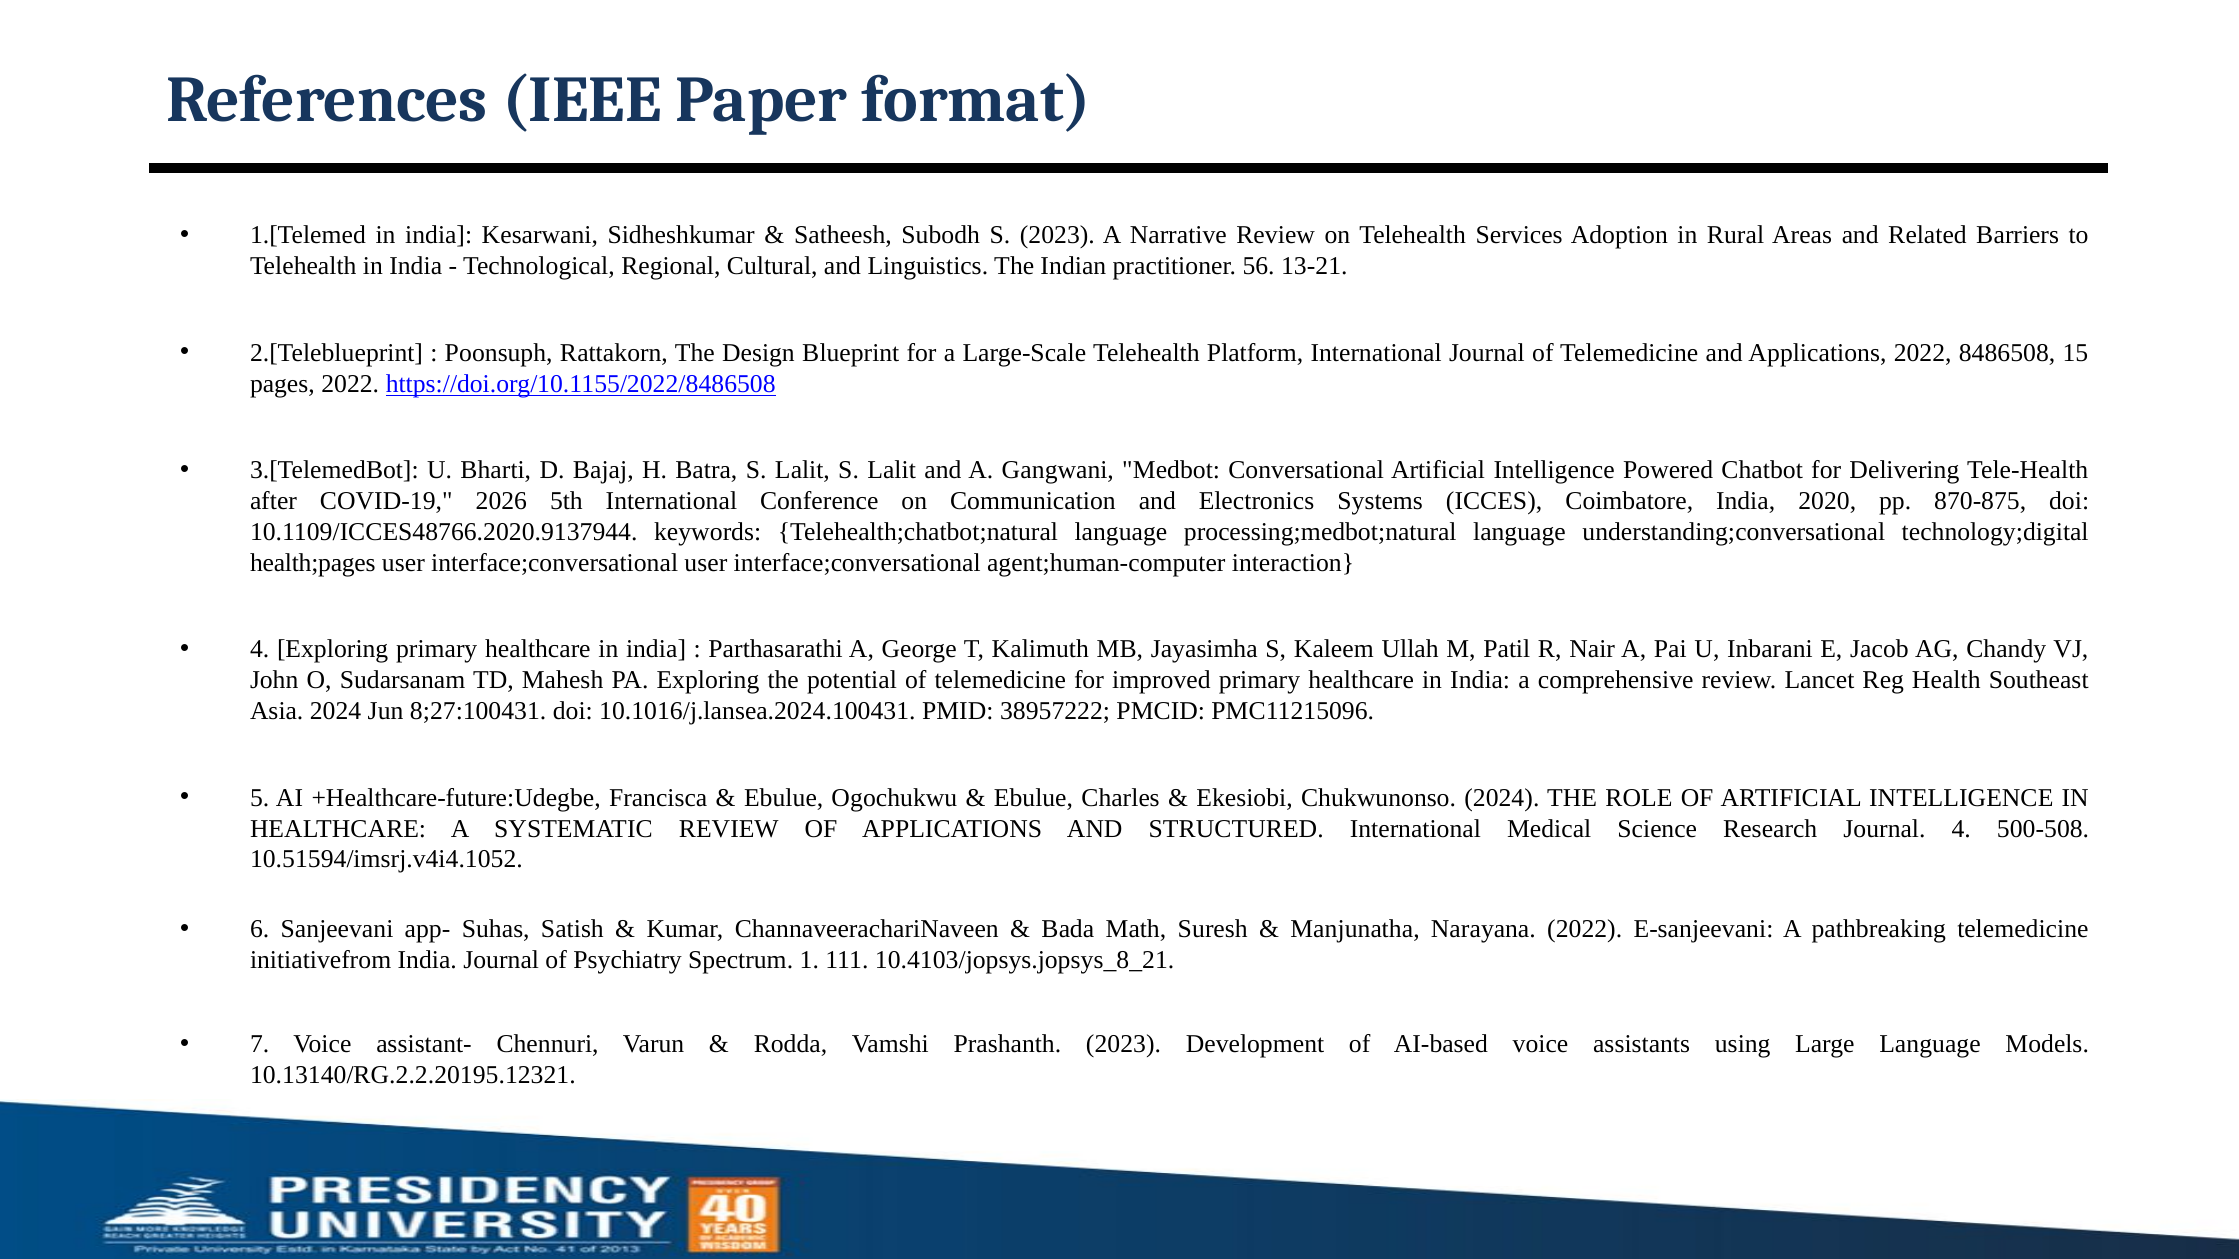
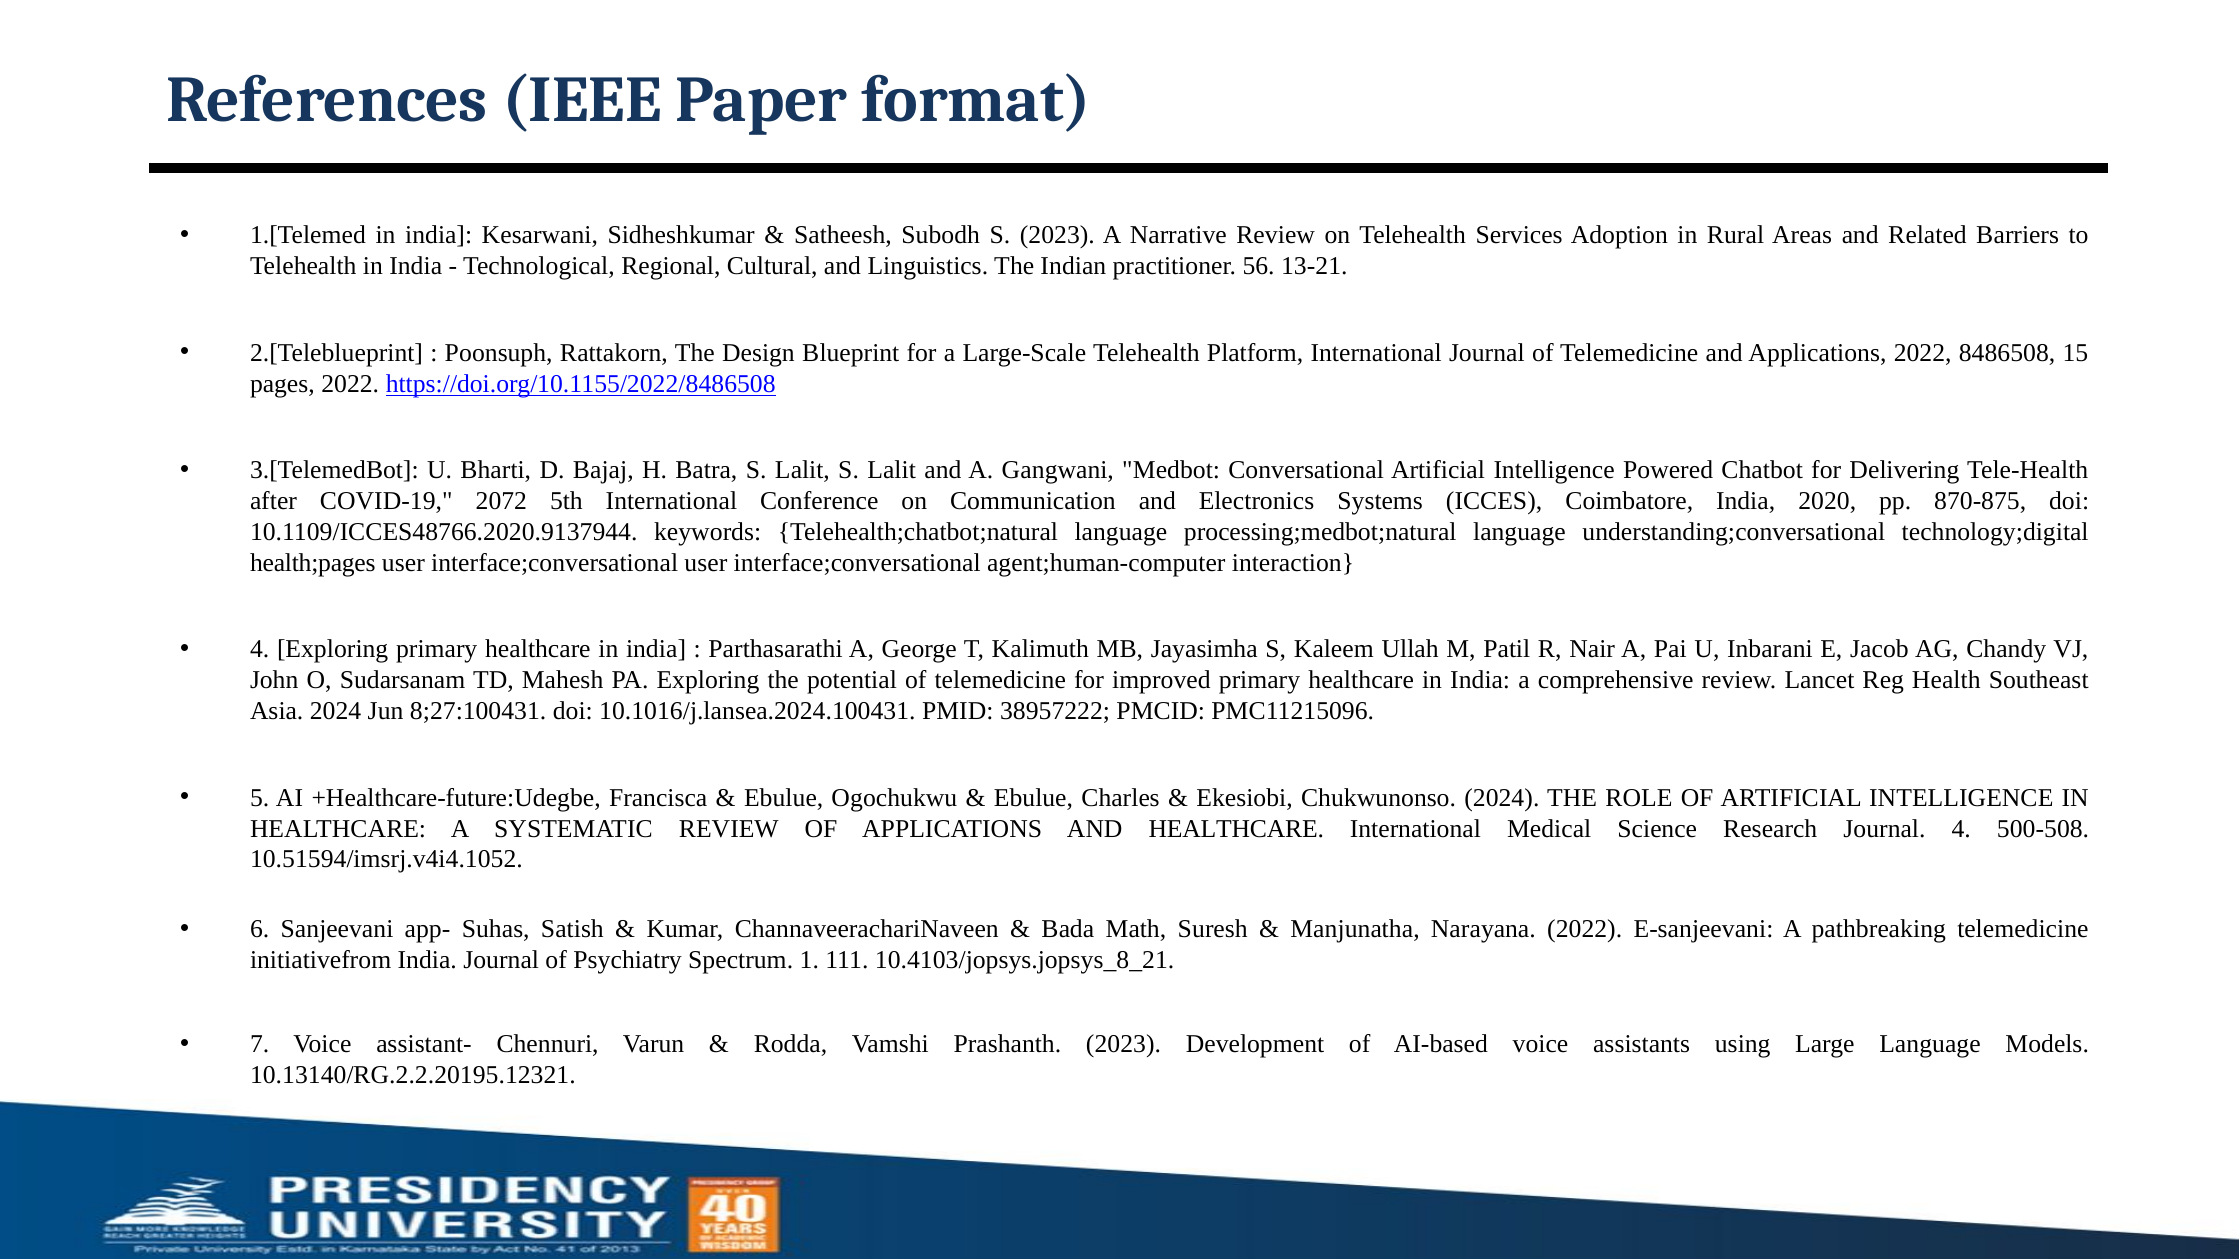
2026: 2026 -> 2072
AND STRUCTURED: STRUCTURED -> HEALTHCARE
